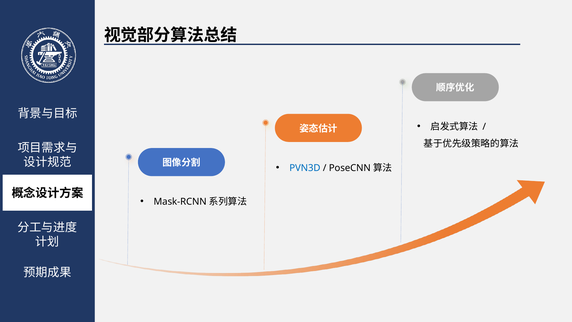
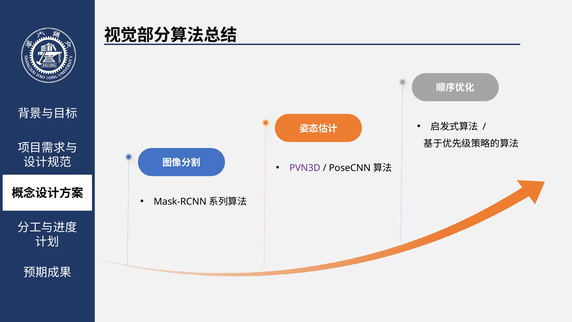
PVN3D colour: blue -> purple
